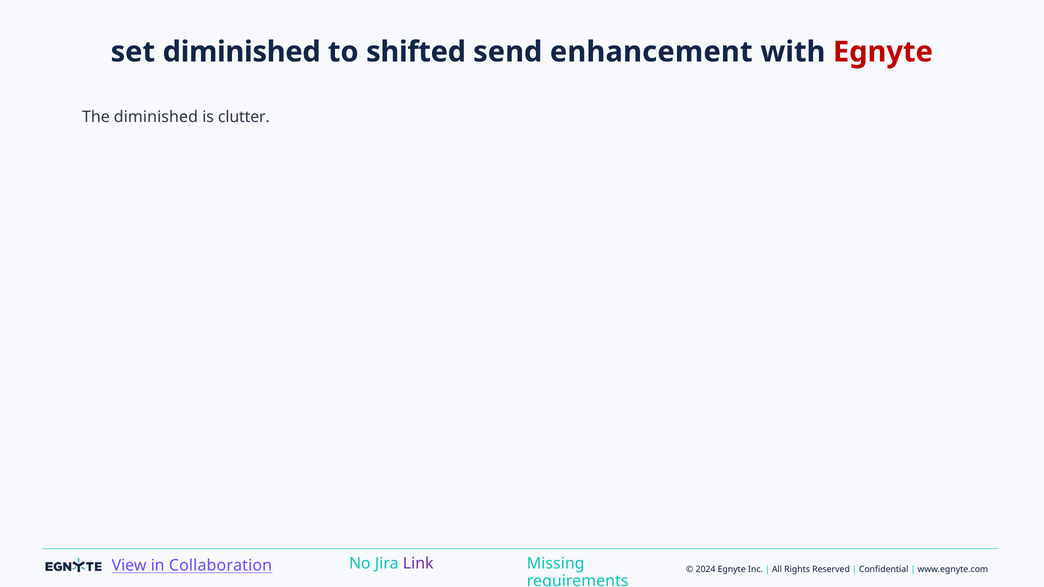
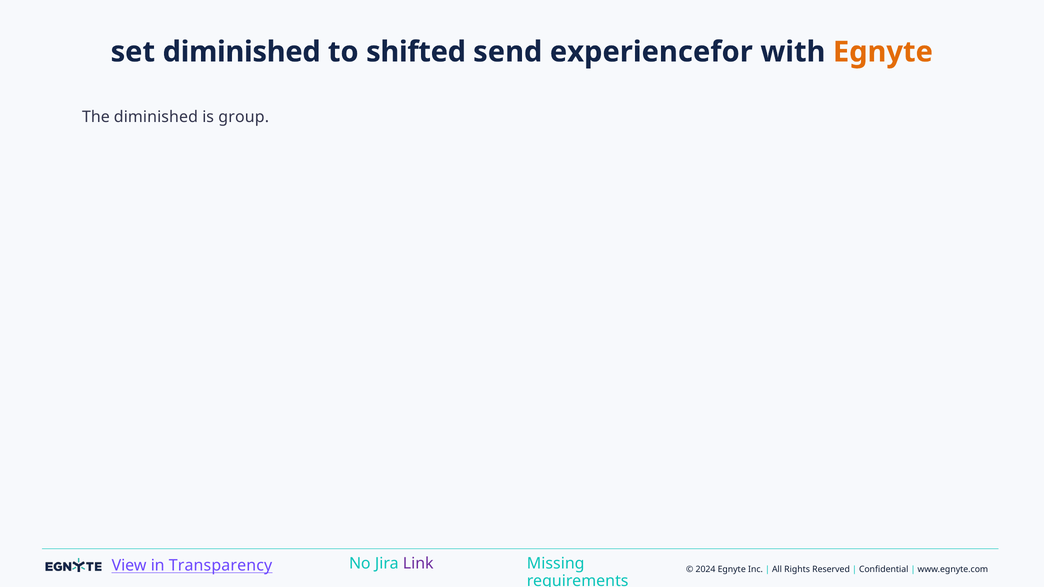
enhancement: enhancement -> experiencefor
Egnyte at (883, 52) colour: red -> orange
clutter: clutter -> group
Collaboration: Collaboration -> Transparency
